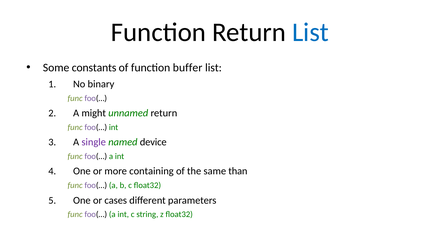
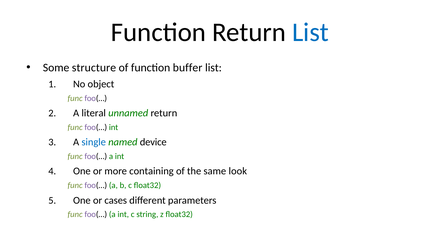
constants: constants -> structure
binary: binary -> object
might: might -> literal
single colour: purple -> blue
than: than -> look
